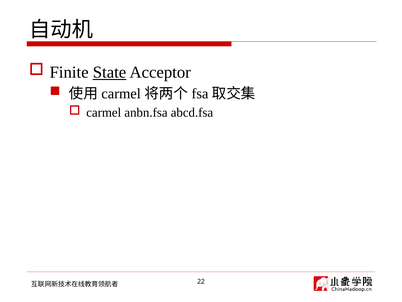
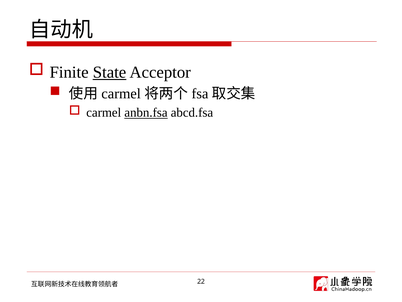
anbn.fsa underline: none -> present
